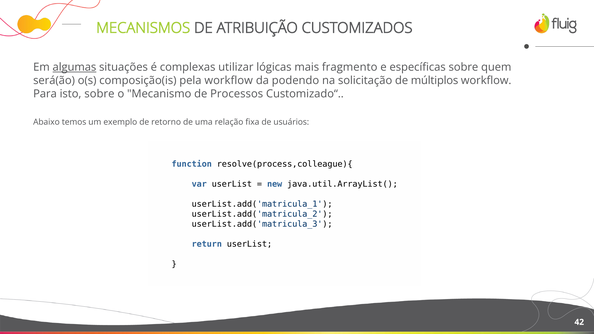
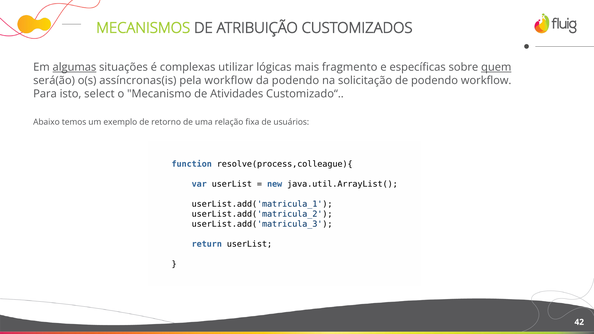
quem underline: none -> present
composição(is: composição(is -> assíncronas(is
de múltiplos: múltiplos -> podendo
isto sobre: sobre -> select
Processos: Processos -> Atividades
